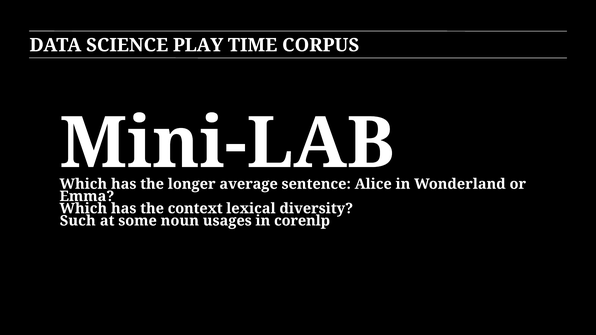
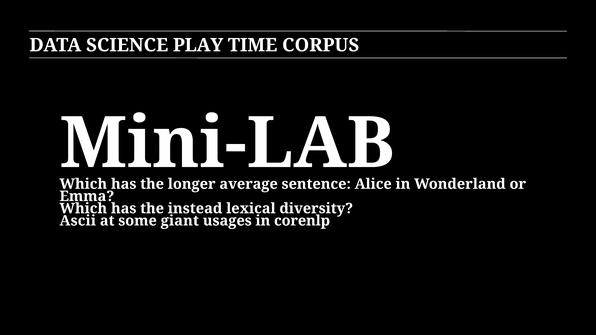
context: context -> instead
Such: Such -> Ascii
noun: noun -> giant
